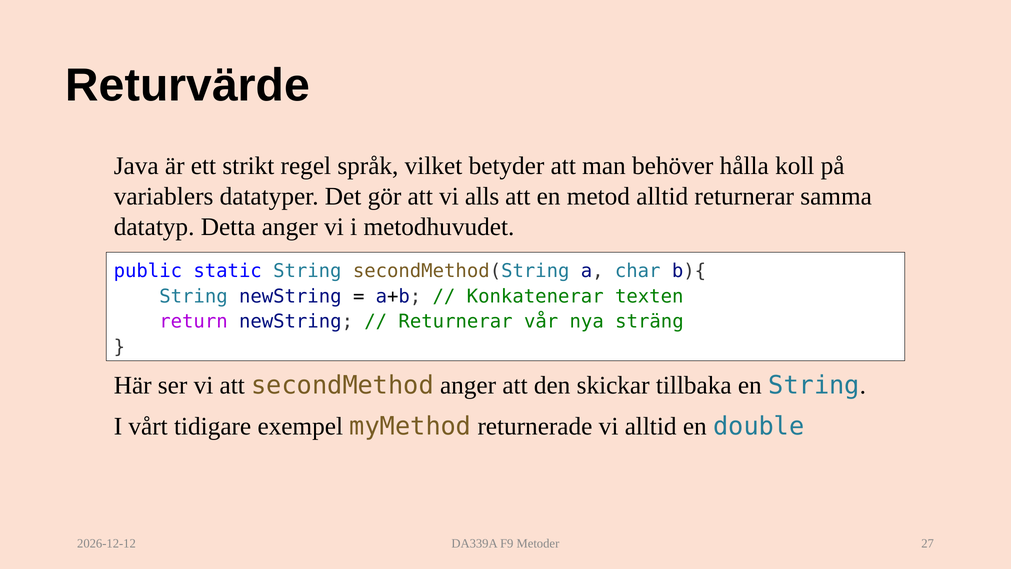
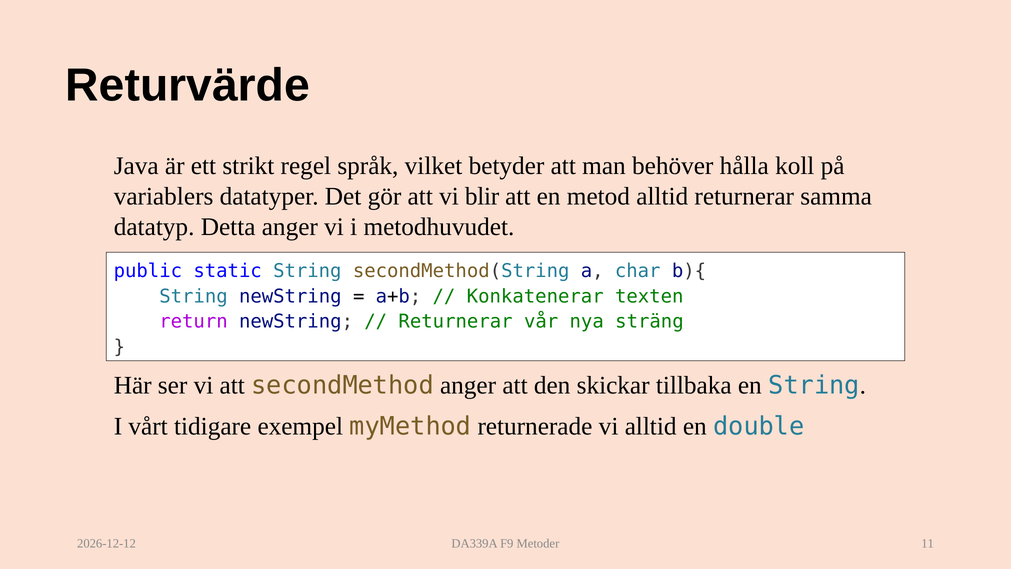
alls: alls -> blir
27: 27 -> 11
